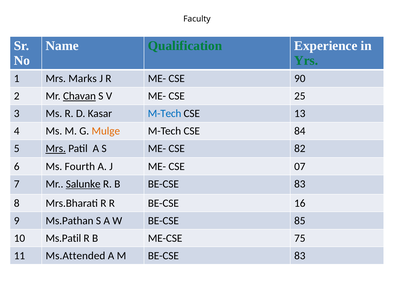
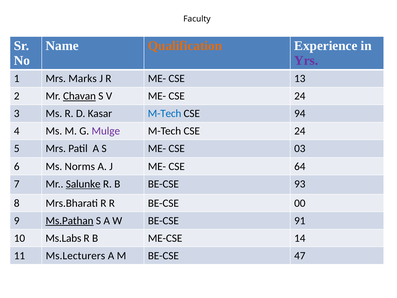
Qualification colour: green -> orange
Yrs colour: green -> purple
90: 90 -> 13
ME- CSE 25: 25 -> 24
13: 13 -> 94
Mulge colour: orange -> purple
M-Tech CSE 84: 84 -> 24
Mrs at (56, 148) underline: present -> none
82: 82 -> 03
Fourth: Fourth -> Norms
07: 07 -> 64
B BE-CSE 83: 83 -> 93
16: 16 -> 00
Ms.Pathan underline: none -> present
85: 85 -> 91
Ms.Patil: Ms.Patil -> Ms.Labs
75: 75 -> 14
Ms.Attended: Ms.Attended -> Ms.Lecturers
M BE-CSE 83: 83 -> 47
